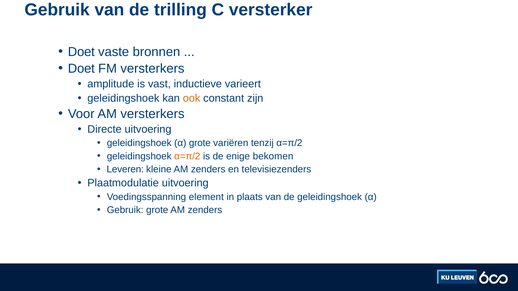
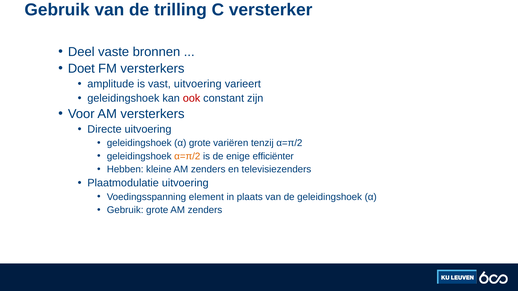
Doet at (81, 52): Doet -> Deel
vast inductieve: inductieve -> uitvoering
ook colour: orange -> red
bekomen: bekomen -> efficiënter
Leveren: Leveren -> Hebben
